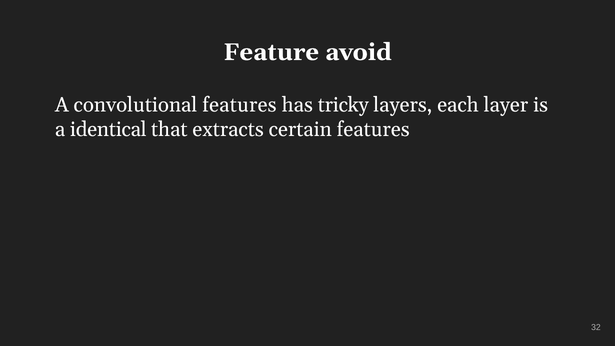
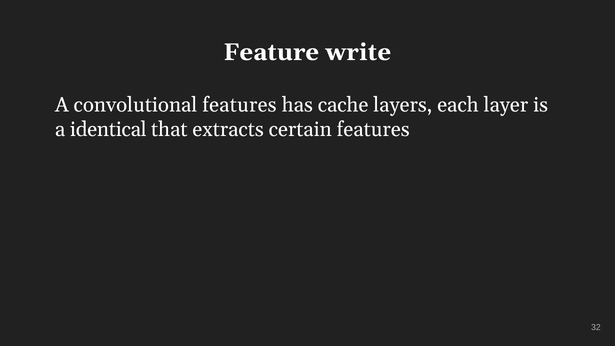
avoid: avoid -> write
tricky: tricky -> cache
